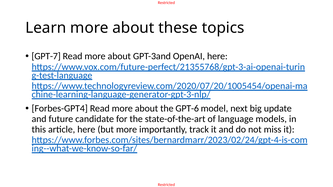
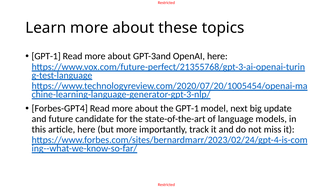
GPT-7 at (46, 56): GPT-7 -> GPT-1
the GPT-6: GPT-6 -> GPT-1
